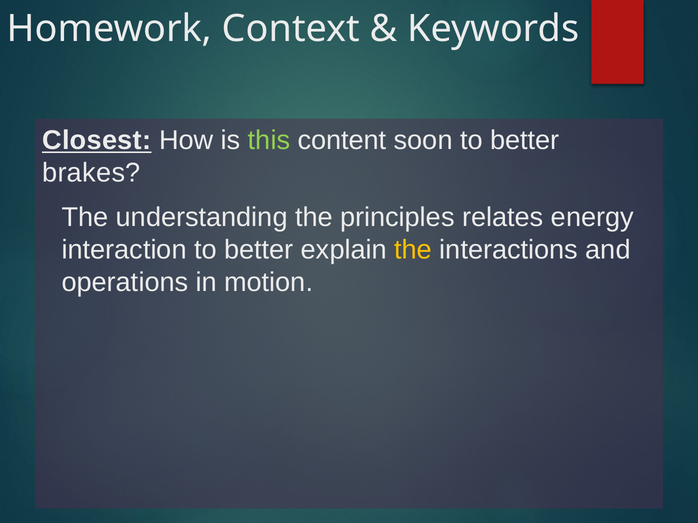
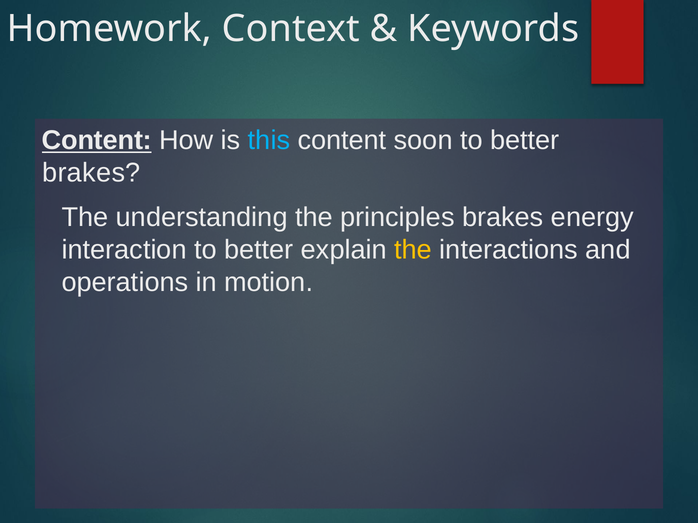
Closest at (97, 141): Closest -> Content
this colour: light green -> light blue
principles relates: relates -> brakes
